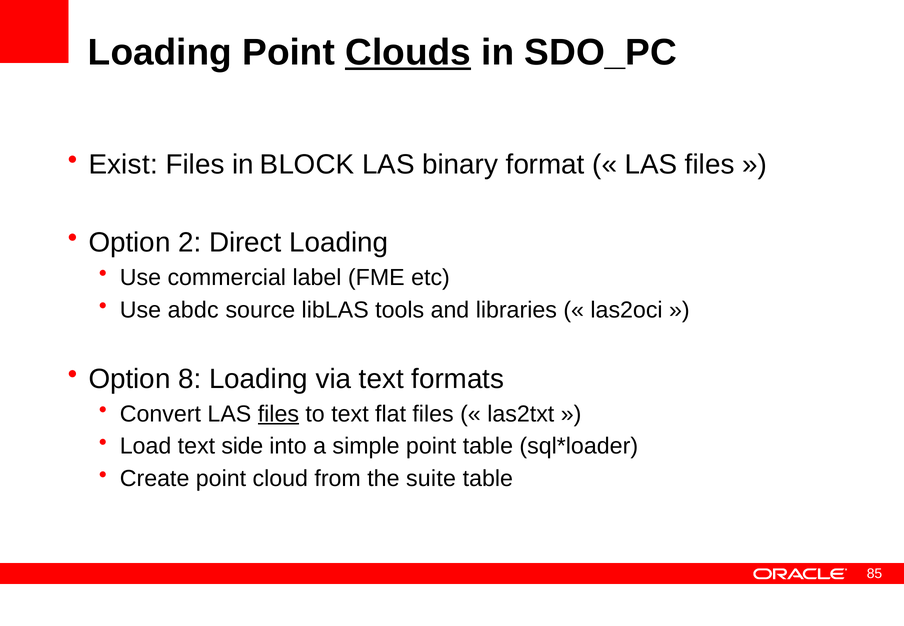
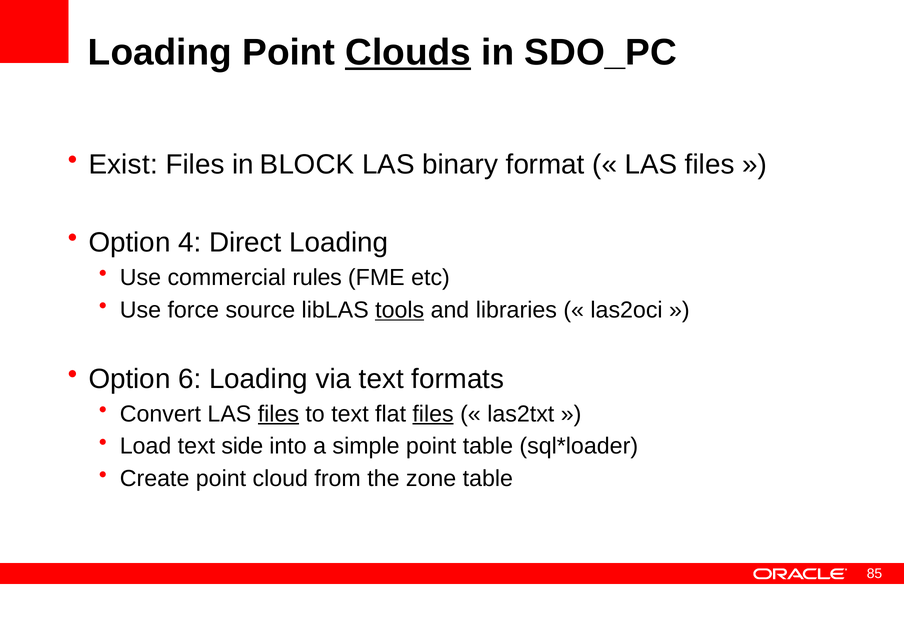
2: 2 -> 4
label: label -> rules
abdc: abdc -> force
tools underline: none -> present
8: 8 -> 6
files at (433, 414) underline: none -> present
suite: suite -> zone
